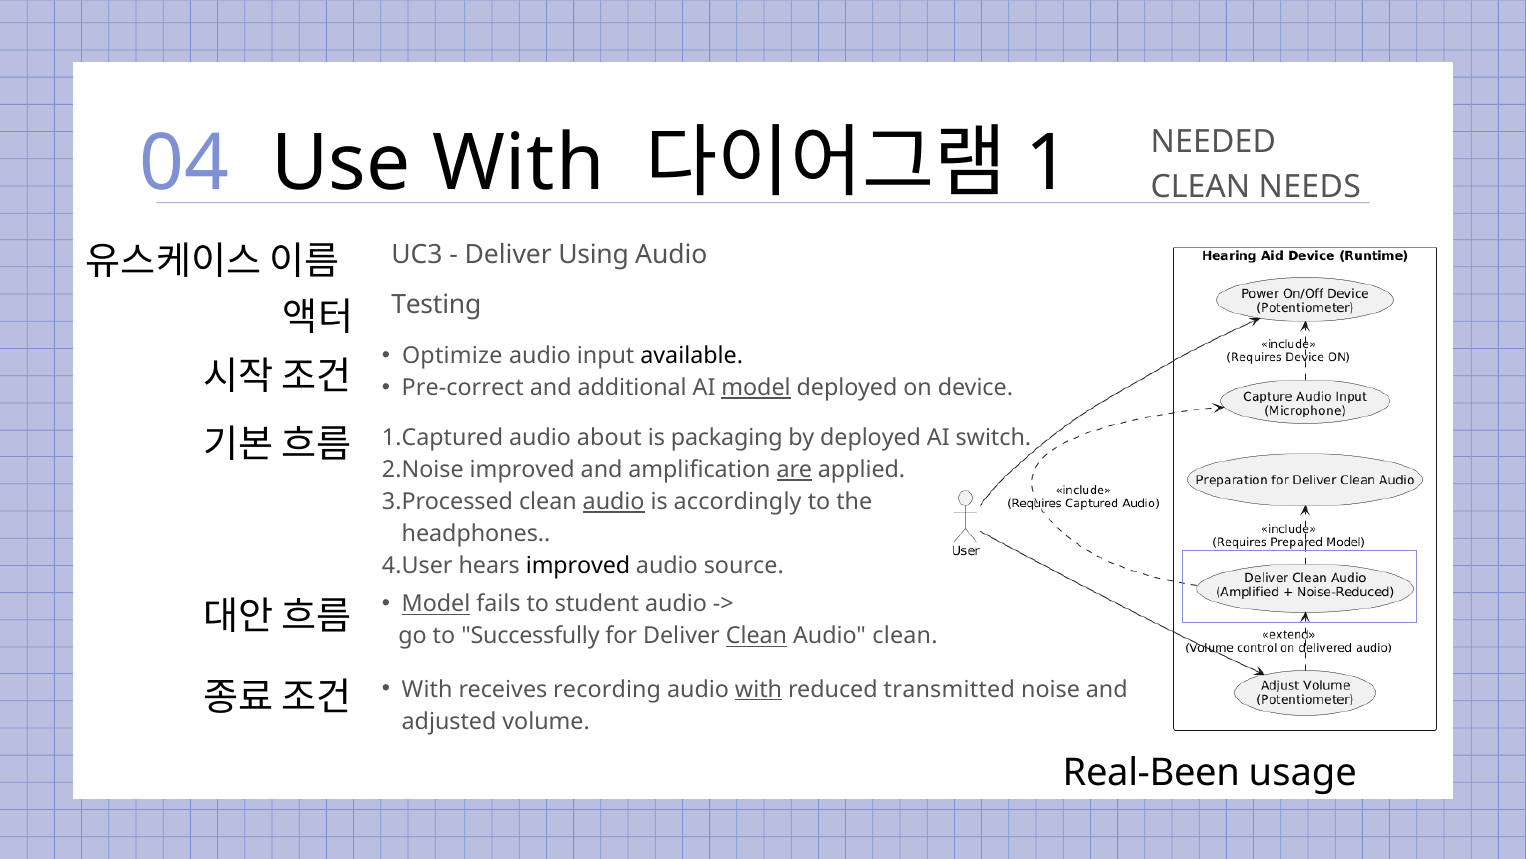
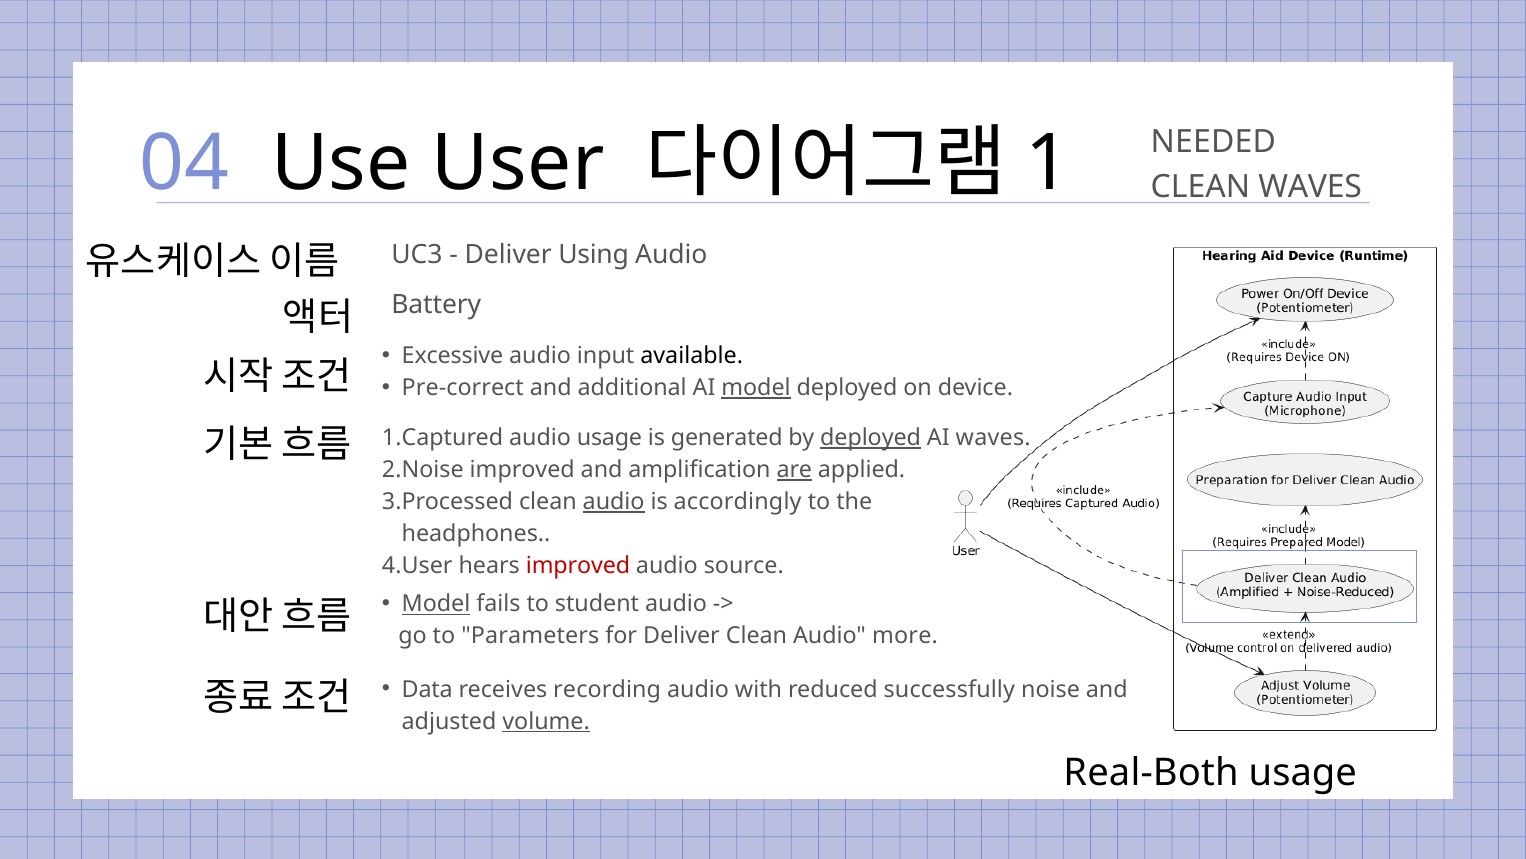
Use With: With -> User
CLEAN NEEDS: NEEDS -> WAVES
Testing: Testing -> Battery
Optimize: Optimize -> Excessive
audio about: about -> usage
packaging: packaging -> generated
deployed at (871, 438) underline: none -> present
AI switch: switch -> waves
improved at (578, 565) colour: black -> red
Successfully: Successfully -> Parameters
Clean at (756, 636) underline: present -> none
Audio clean: clean -> more
With at (427, 689): With -> Data
with at (759, 689) underline: present -> none
transmitted: transmitted -> successfully
volume underline: none -> present
Real-Been: Real-Been -> Real-Both
